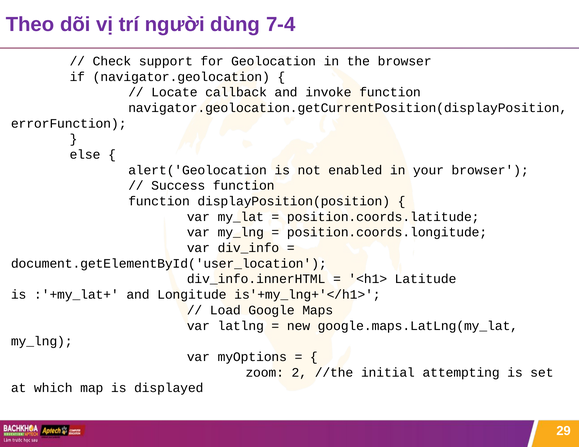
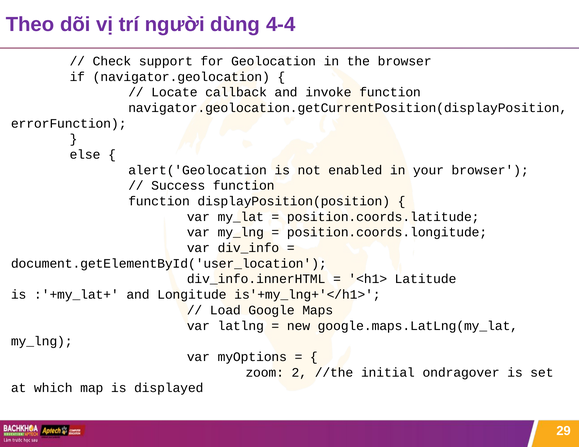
7-4: 7-4 -> 4-4
attempting: attempting -> ondragover
